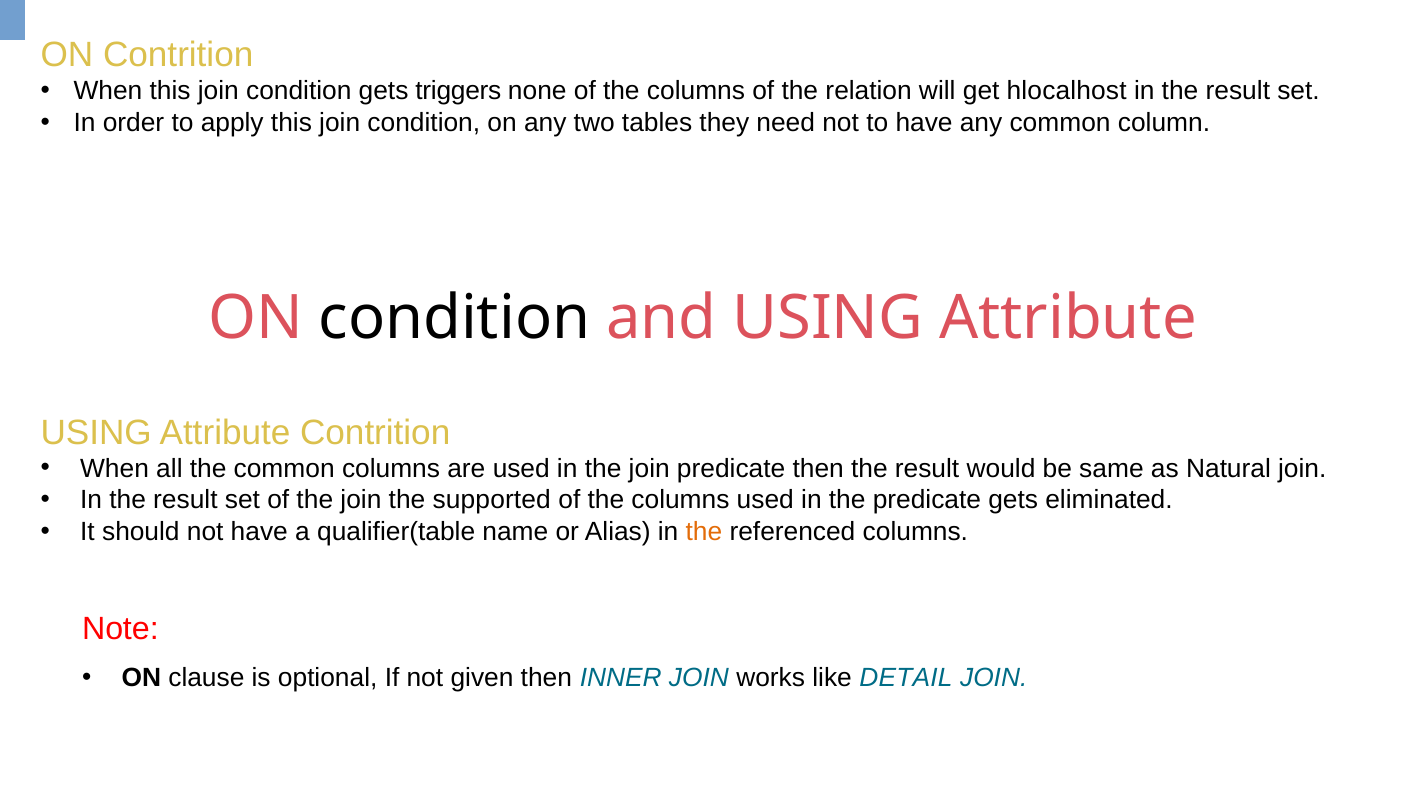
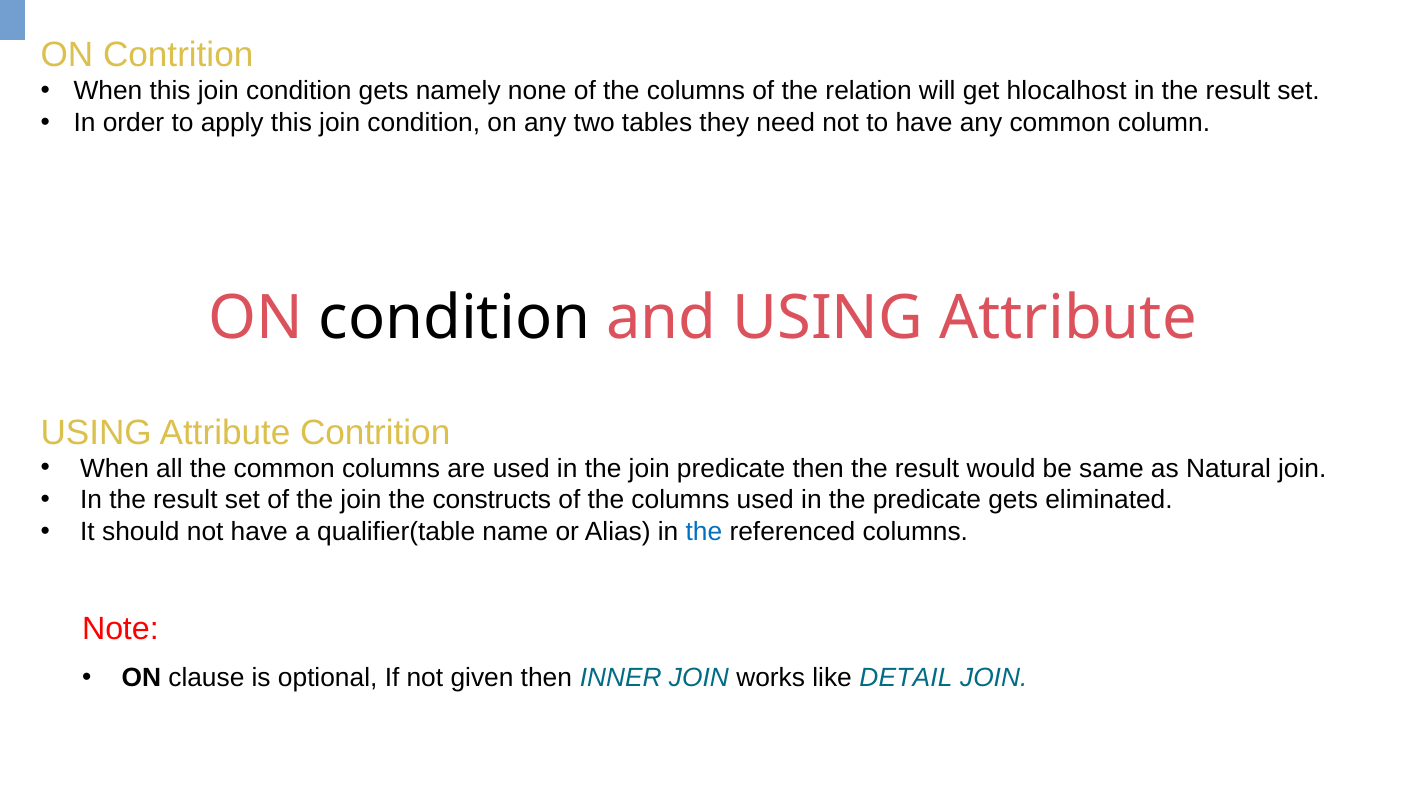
triggers: triggers -> namely
supported: supported -> constructs
the at (704, 532) colour: orange -> blue
